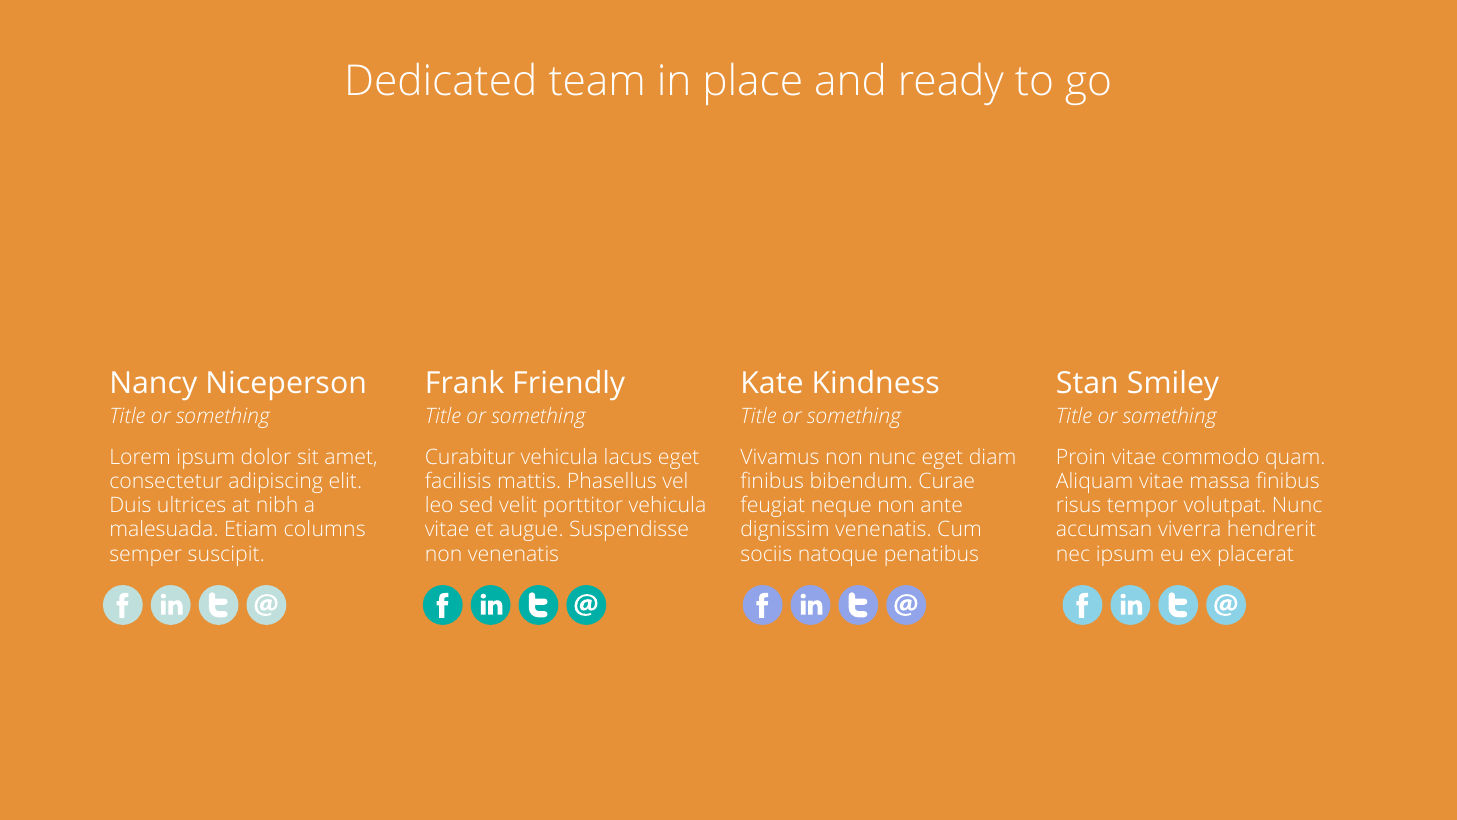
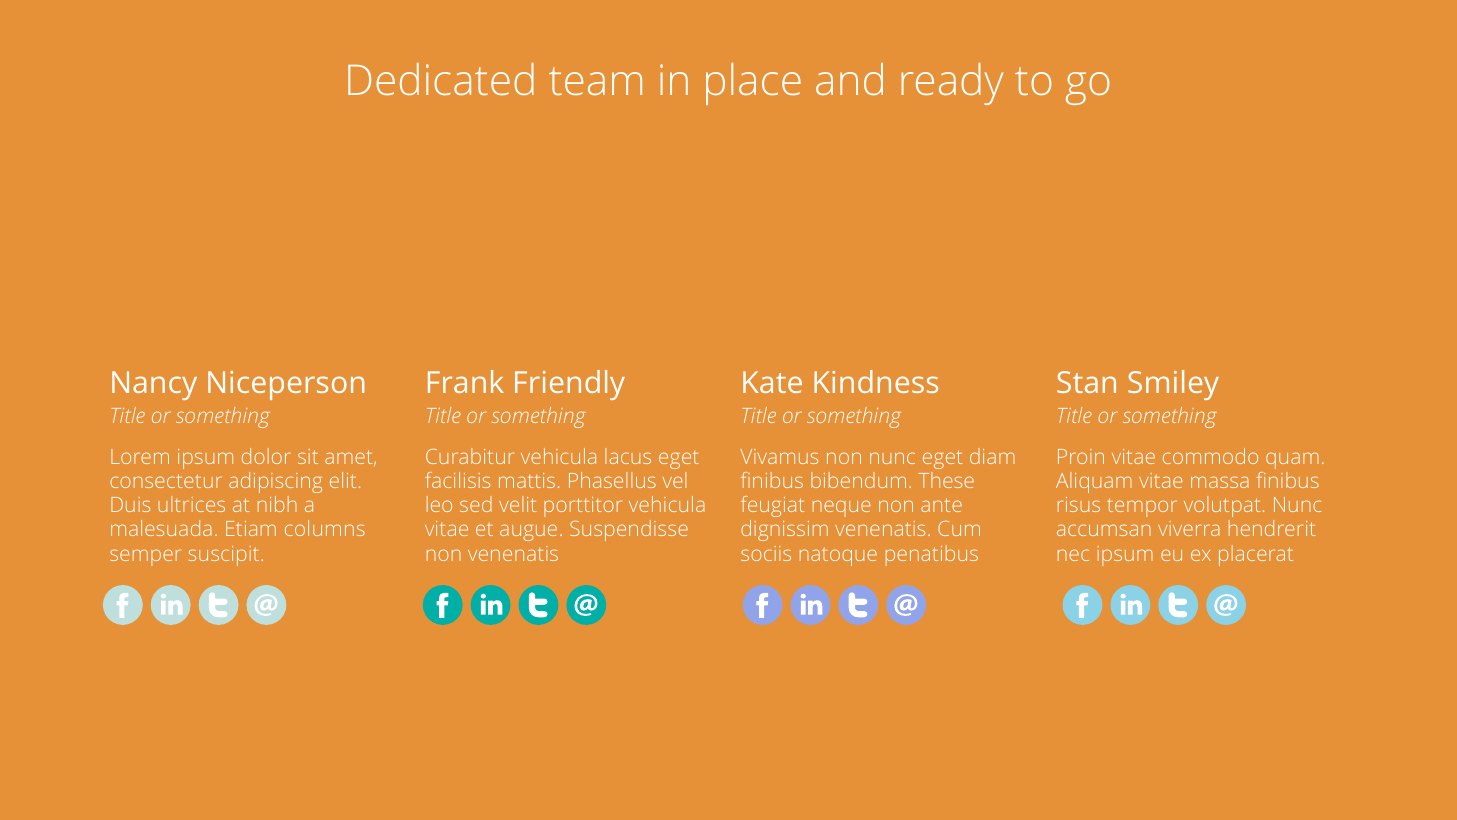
Curae: Curae -> These
